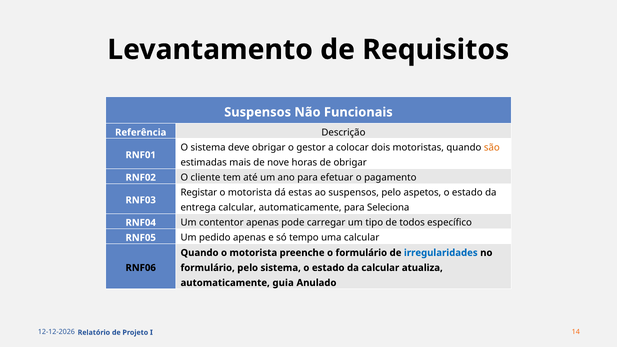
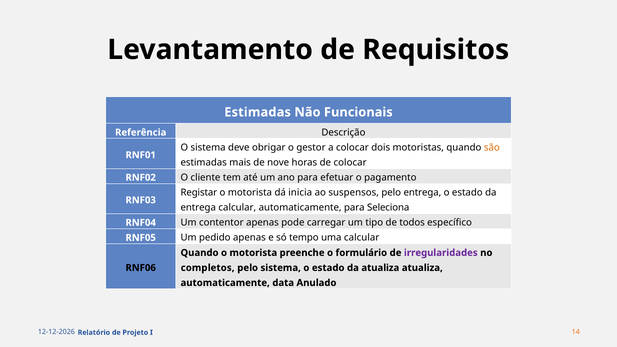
Suspensos at (258, 112): Suspensos -> Estimadas
de obrigar: obrigar -> colocar
estas: estas -> inicia
pelo aspetos: aspetos -> entrega
irregularidades colour: blue -> purple
formulário at (208, 268): formulário -> completos
da calcular: calcular -> atualiza
guia: guia -> data
